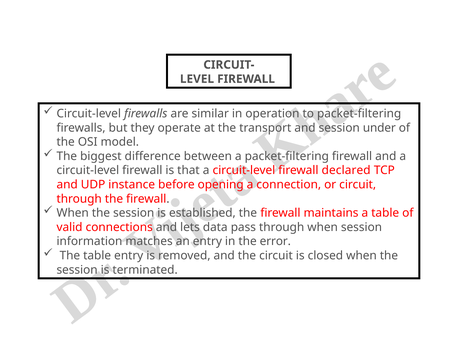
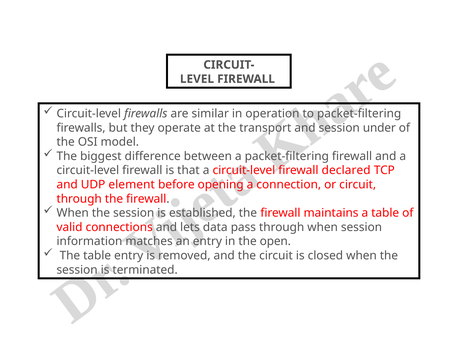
instance: instance -> element
error: error -> open
